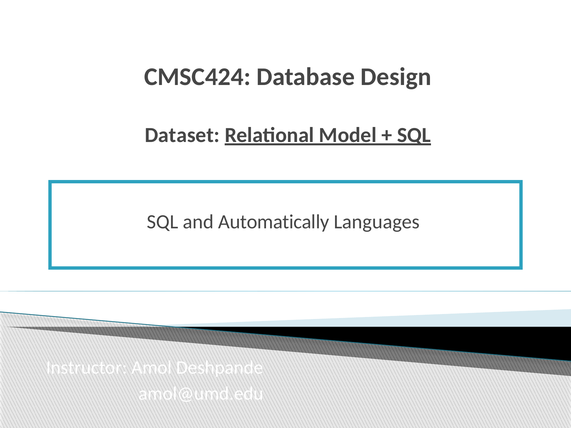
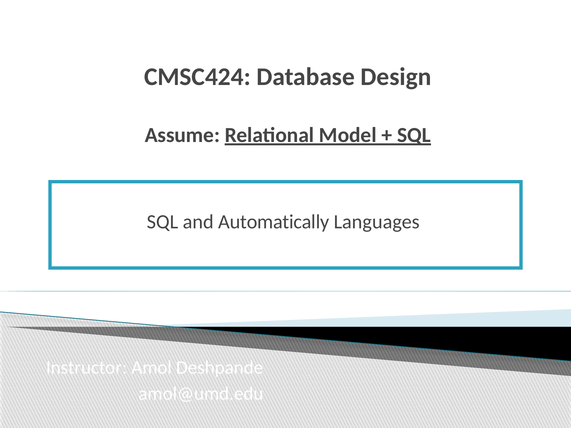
Dataset: Dataset -> Assume
